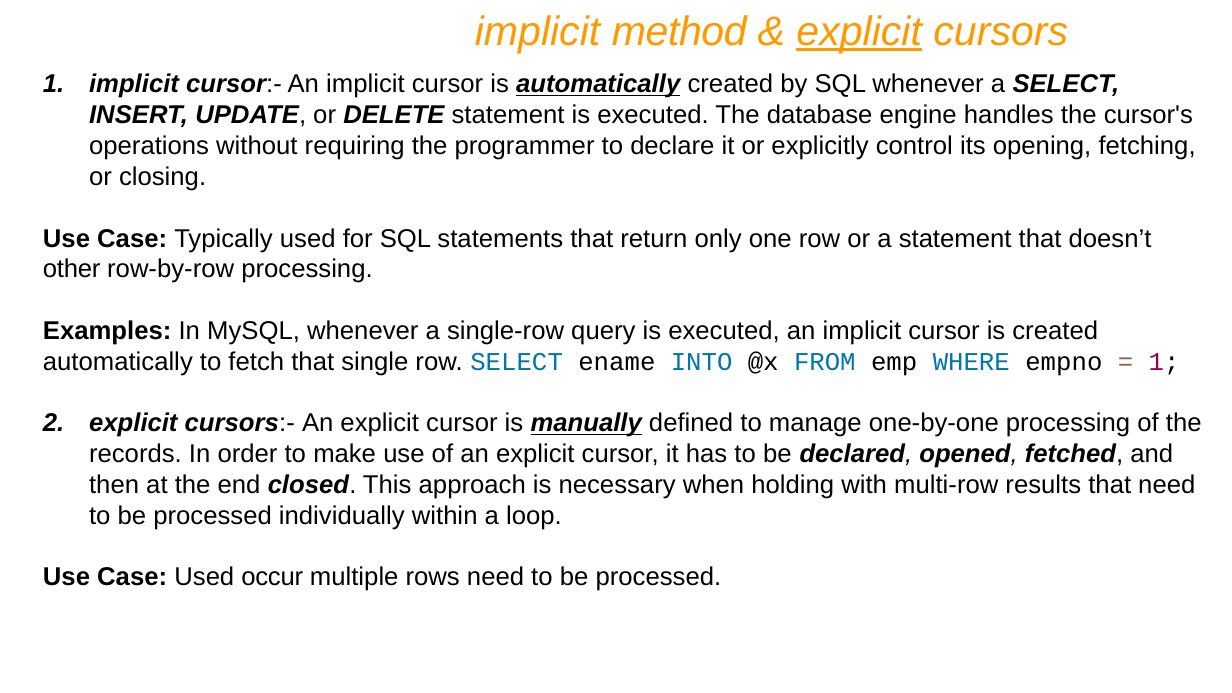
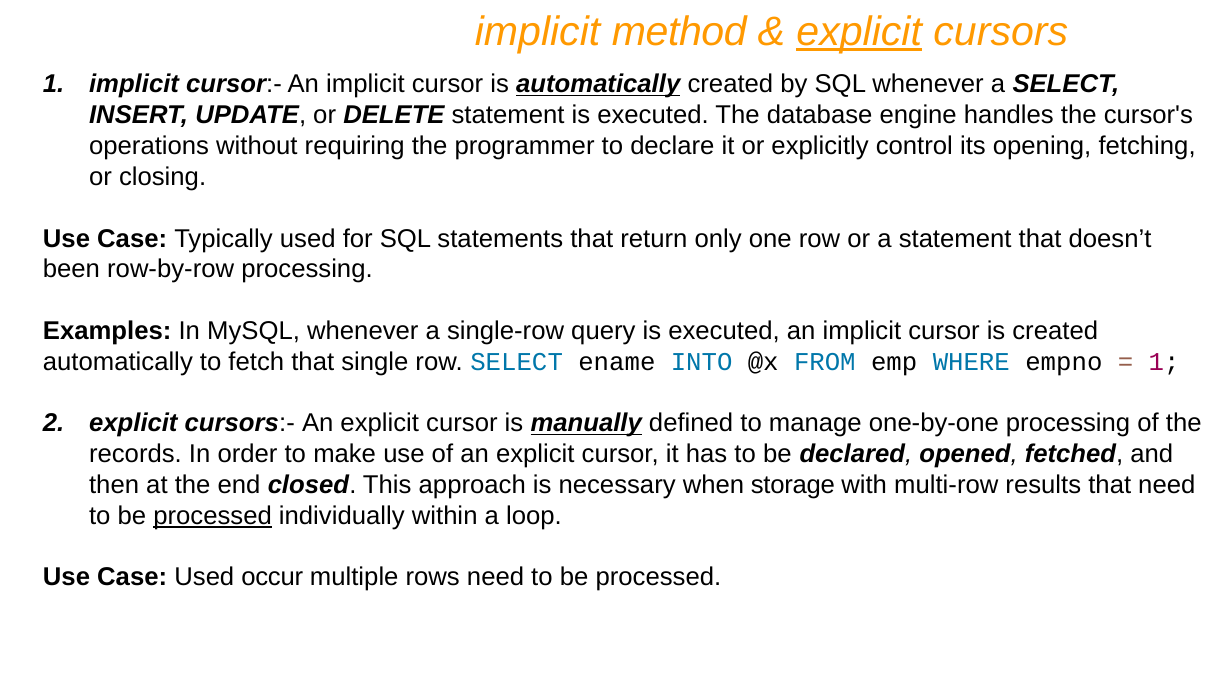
other: other -> been
holding: holding -> storage
processed at (213, 516) underline: none -> present
